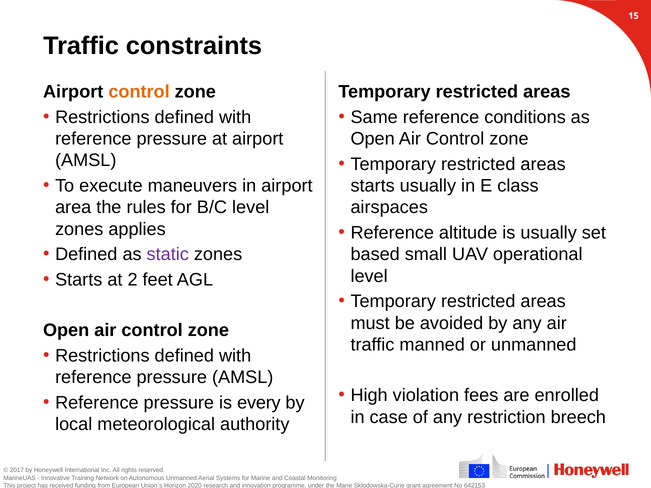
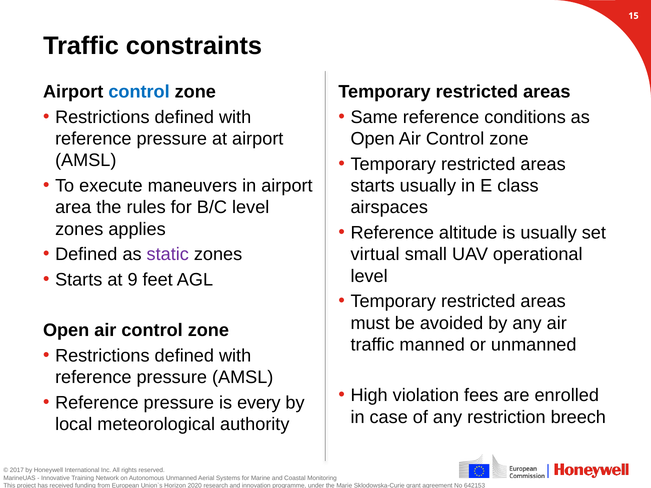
control at (139, 92) colour: orange -> blue
based: based -> virtual
2: 2 -> 9
